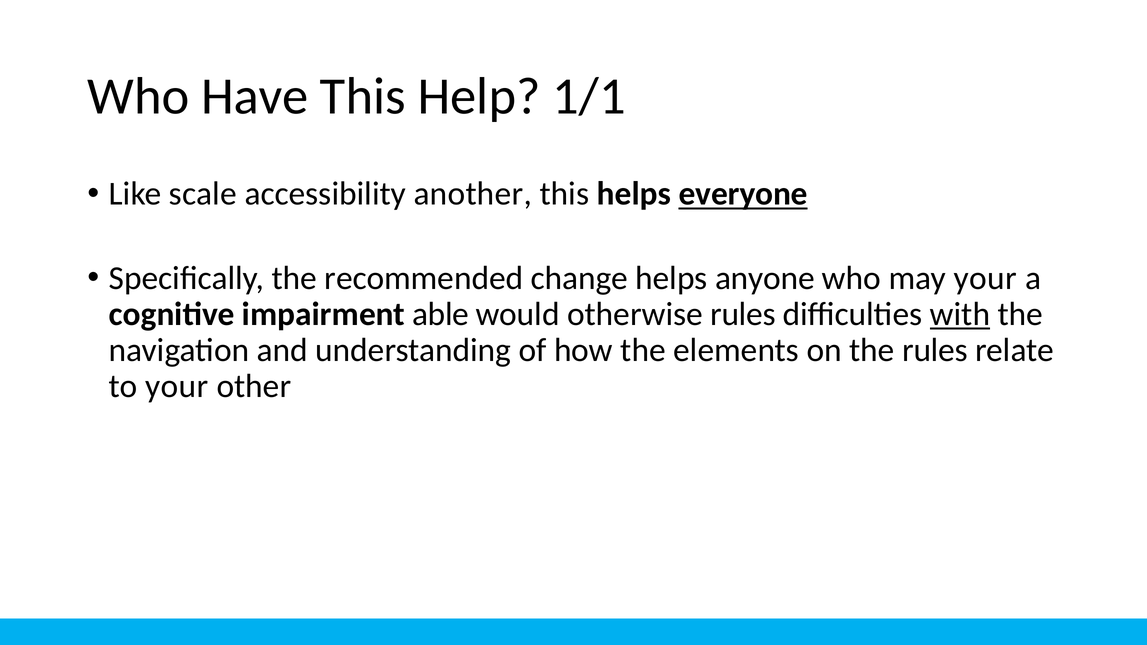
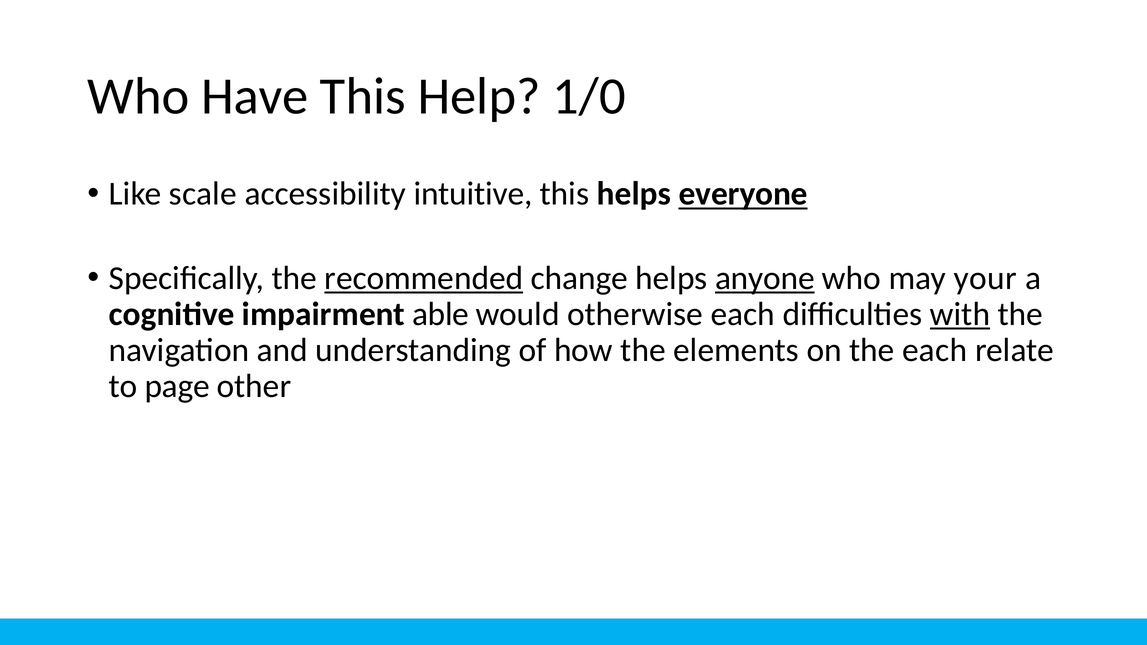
1/1: 1/1 -> 1/0
another: another -> intuitive
recommended underline: none -> present
anyone underline: none -> present
otherwise rules: rules -> each
the rules: rules -> each
to your: your -> page
